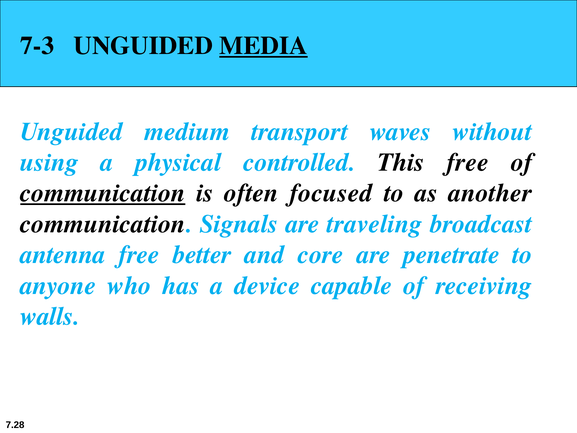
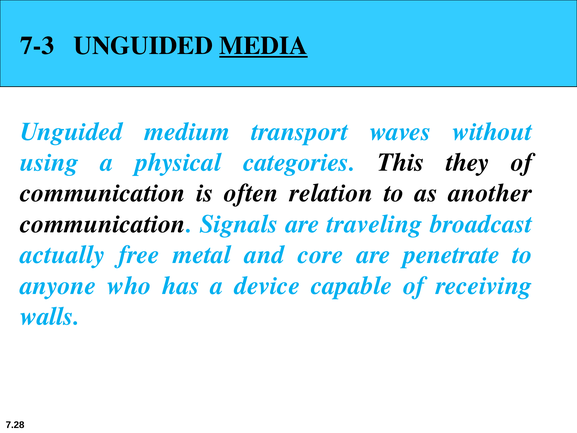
controlled: controlled -> categories
This free: free -> they
communication at (103, 193) underline: present -> none
focused: focused -> relation
antenna: antenna -> actually
better: better -> metal
